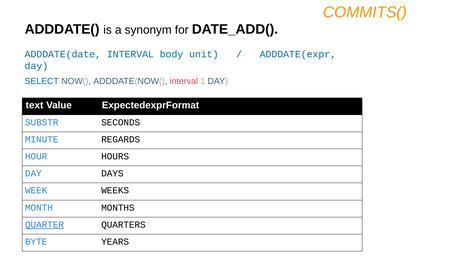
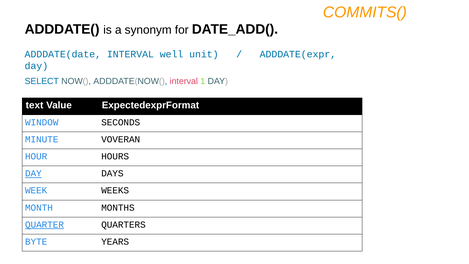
body: body -> well
SUBSTR: SUBSTR -> WINDOW
REGARDS: REGARDS -> VOVERAN
DAY at (33, 173) underline: none -> present
